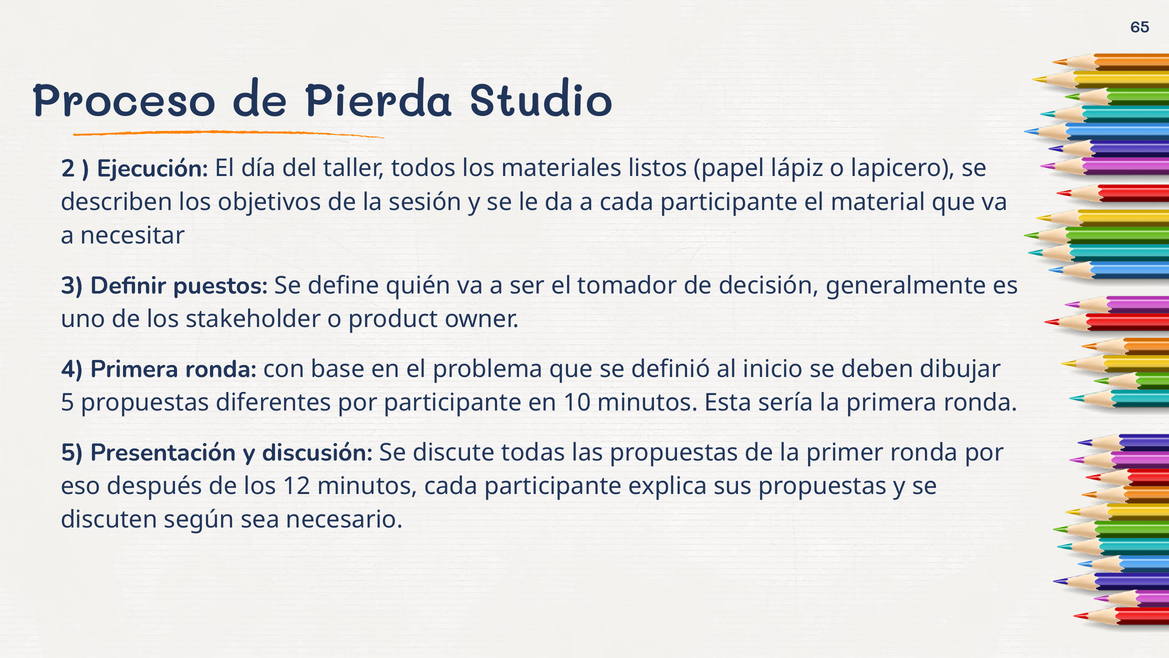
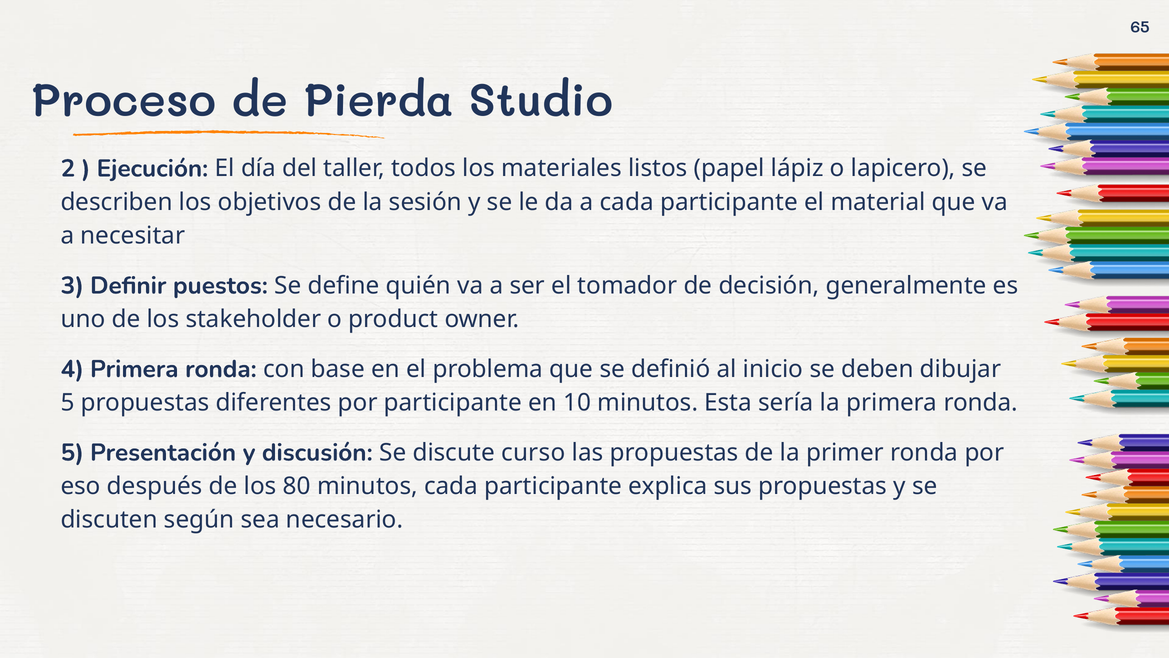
todas: todas -> curso
12: 12 -> 80
